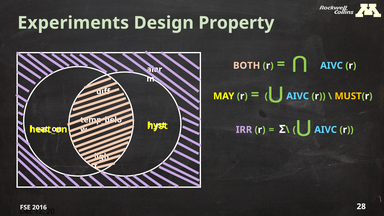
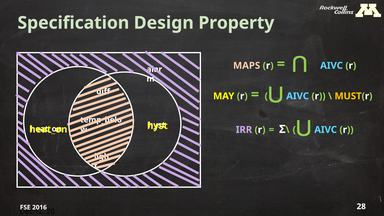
Experiments: Experiments -> Specification
BOTH: BOTH -> MAPS
